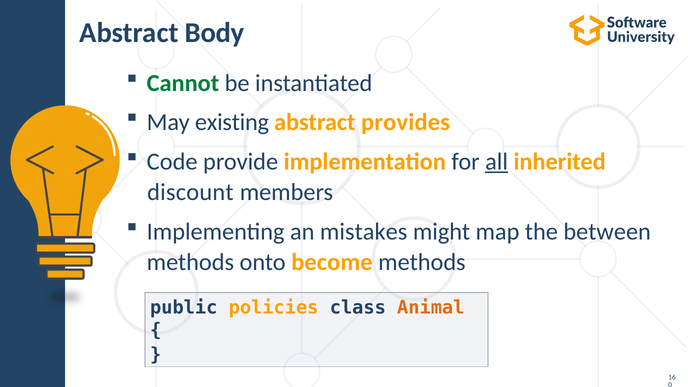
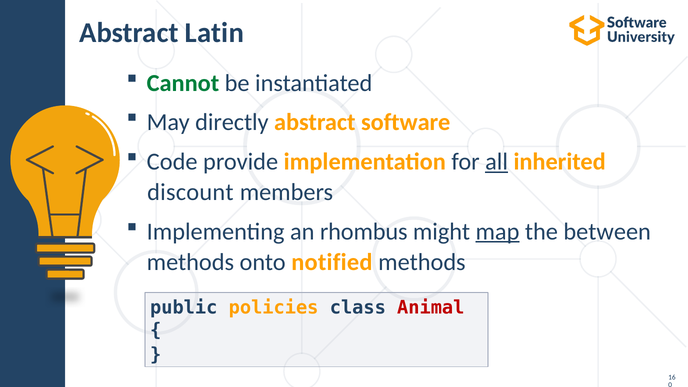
Body: Body -> Latin
existing: existing -> directly
provides: provides -> software
mistakes: mistakes -> rhombus
map underline: none -> present
become: become -> notified
Animal colour: orange -> red
